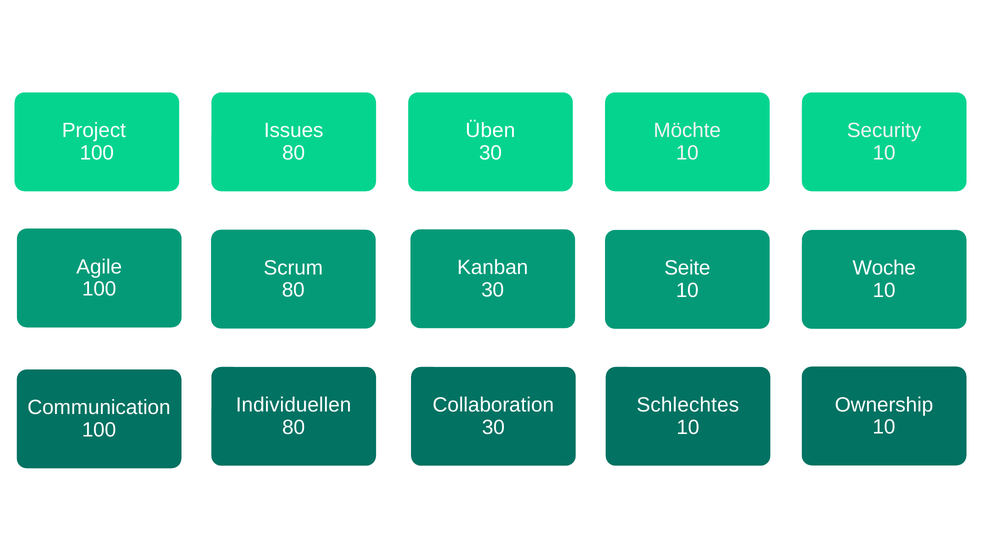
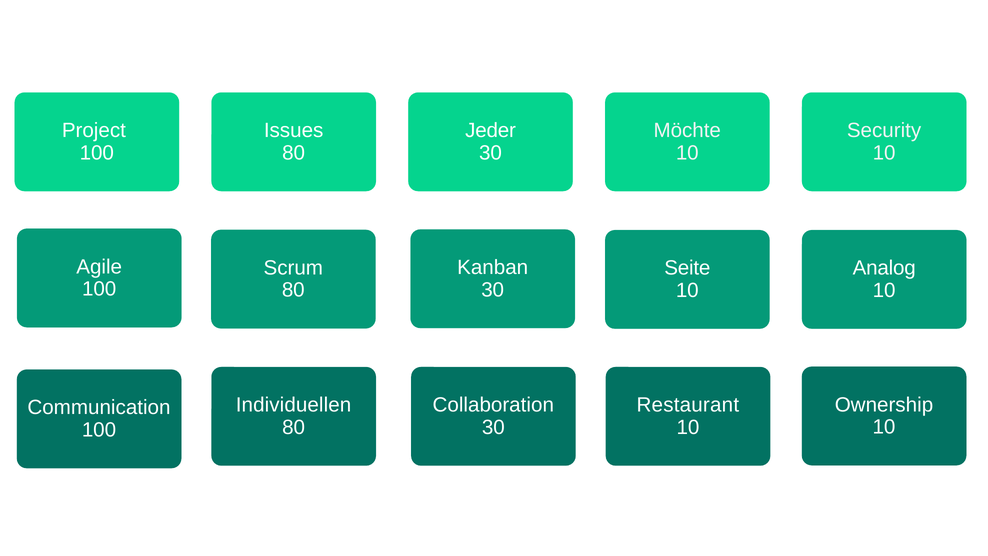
Üben: Üben -> Jeder
Woche: Woche -> Analog
Schlechtes: Schlechtes -> Restaurant
